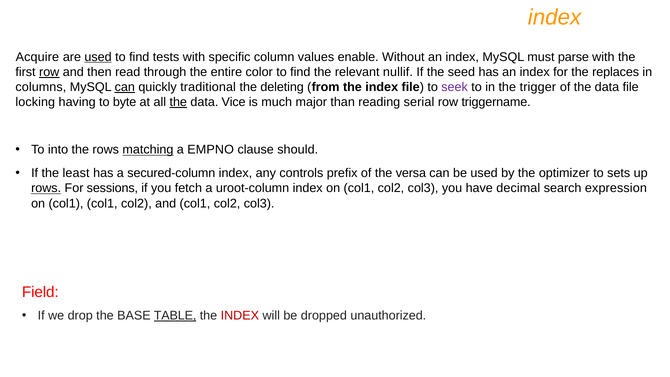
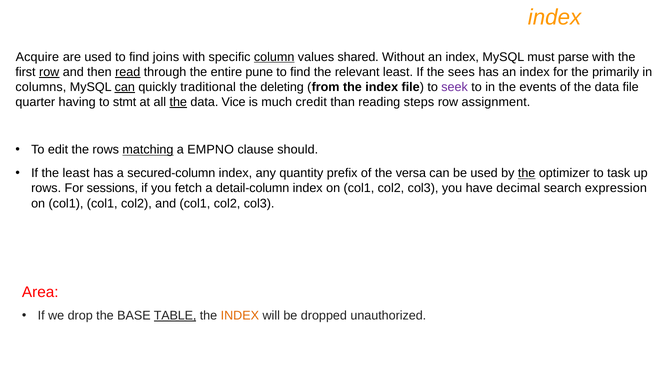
used at (98, 57) underline: present -> none
tests: tests -> joins
column underline: none -> present
enable: enable -> shared
read underline: none -> present
color: color -> pune
relevant nullif: nullif -> least
seed: seed -> sees
replaces: replaces -> primarily
trigger: trigger -> events
locking: locking -> quarter
byte: byte -> stmt
major: major -> credit
serial: serial -> steps
triggername: triggername -> assignment
into: into -> edit
controls: controls -> quantity
the at (527, 173) underline: none -> present
sets: sets -> task
rows at (46, 188) underline: present -> none
uroot-column: uroot-column -> detail-column
Field: Field -> Area
INDEX at (240, 315) colour: red -> orange
